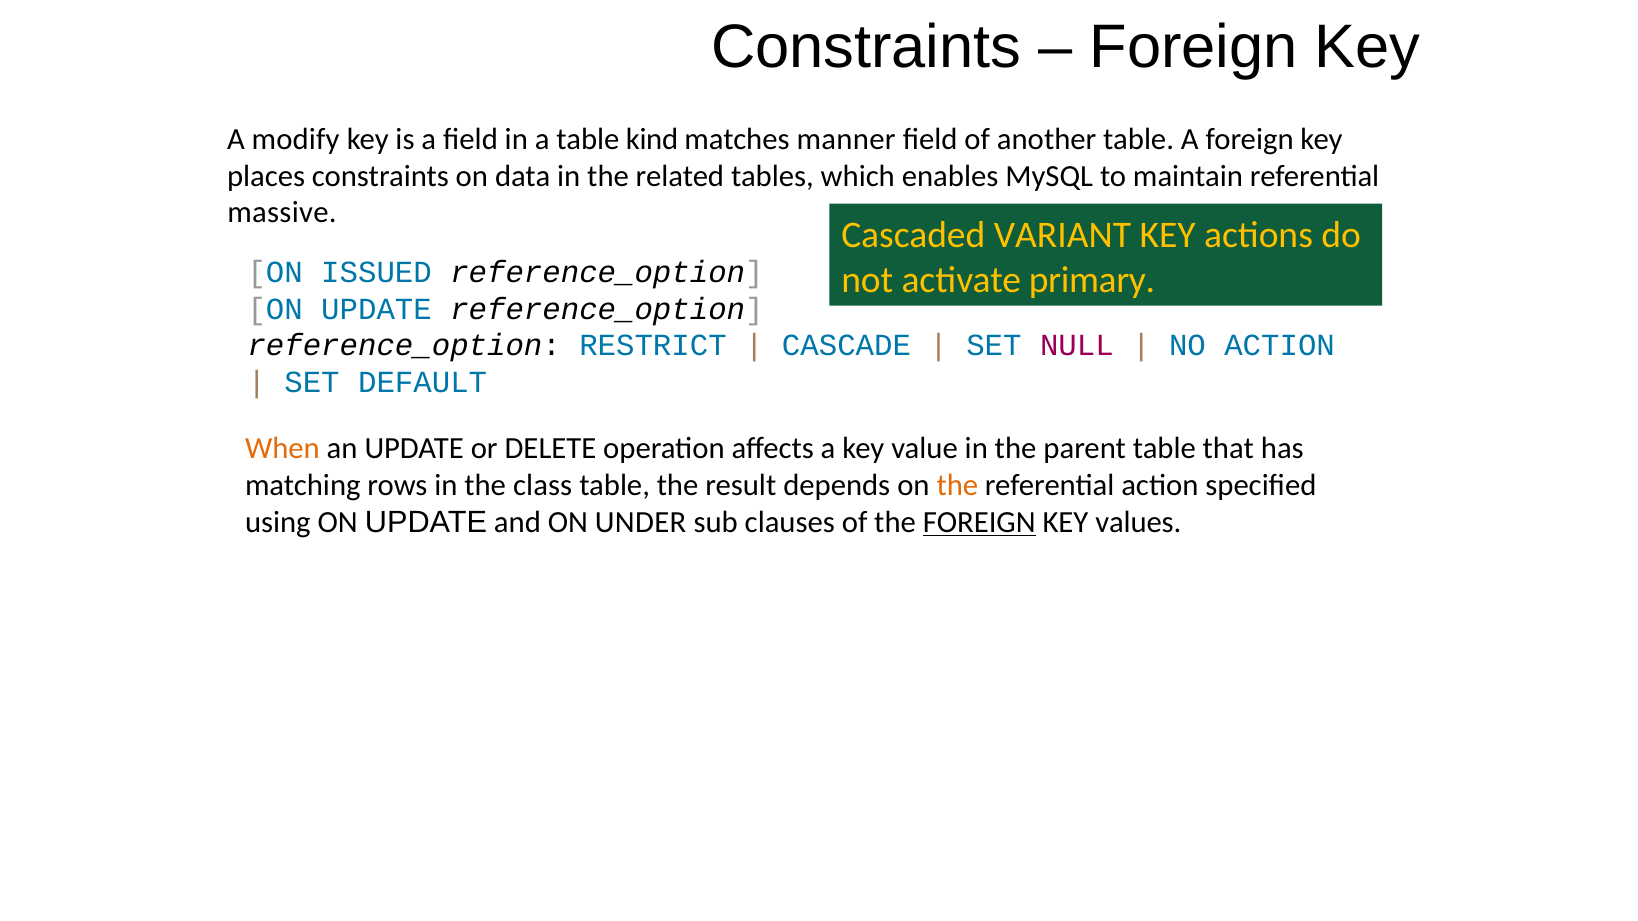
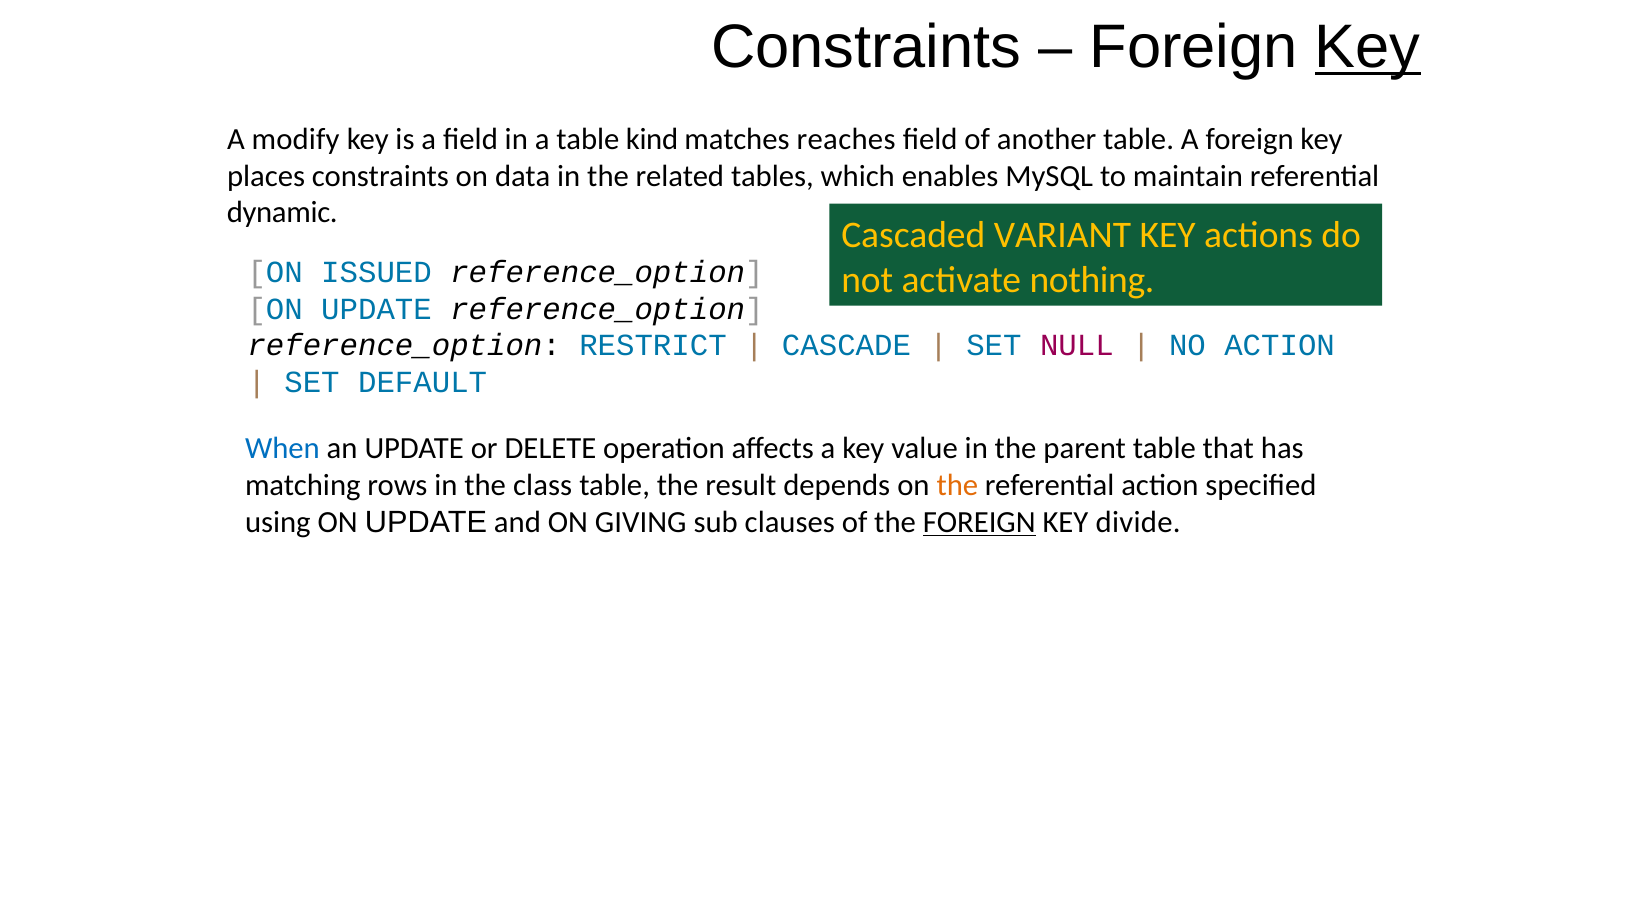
Key at (1368, 47) underline: none -> present
manner: manner -> reaches
massive: massive -> dynamic
primary: primary -> nothing
When colour: orange -> blue
UNDER: UNDER -> GIVING
values: values -> divide
